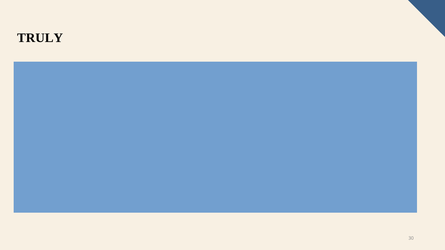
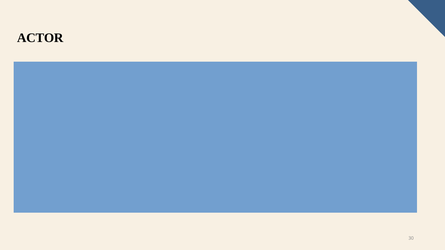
TRULY: TRULY -> ACTOR
